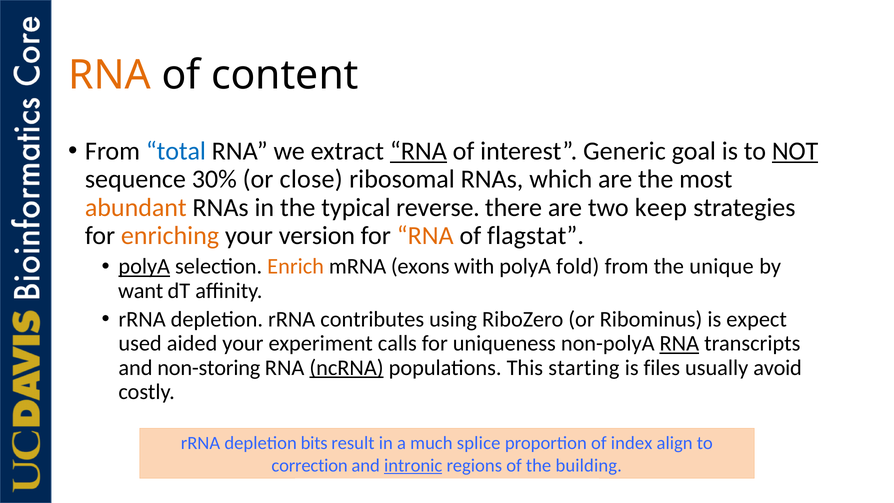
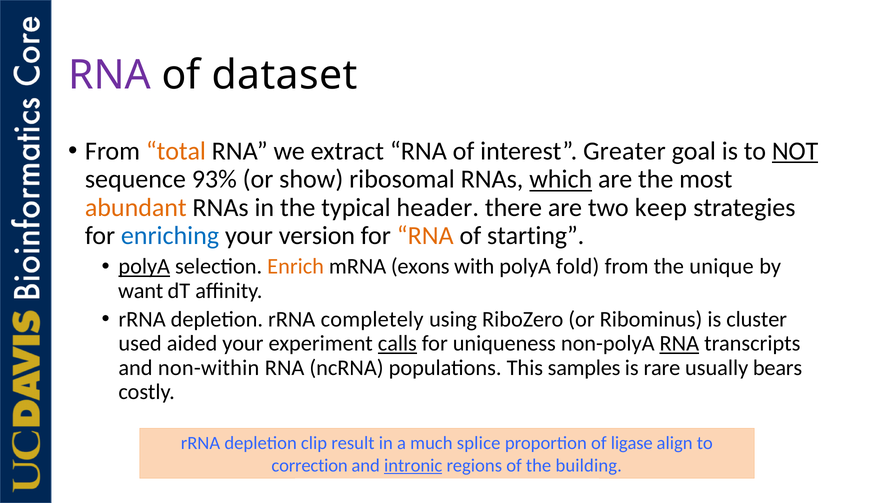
RNA at (110, 75) colour: orange -> purple
content: content -> dataset
total colour: blue -> orange
RNA at (418, 151) underline: present -> none
Generic: Generic -> Greater
30%: 30% -> 93%
close: close -> show
which underline: none -> present
reverse: reverse -> header
enriching colour: orange -> blue
flagstat: flagstat -> starting
contributes: contributes -> completely
expect: expect -> cluster
calls underline: none -> present
non-storing: non-storing -> non-within
ncRNA underline: present -> none
starting: starting -> samples
files: files -> rare
avoid: avoid -> bears
bits: bits -> clip
index: index -> ligase
